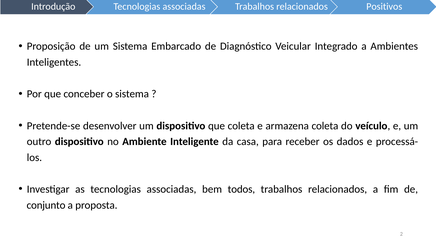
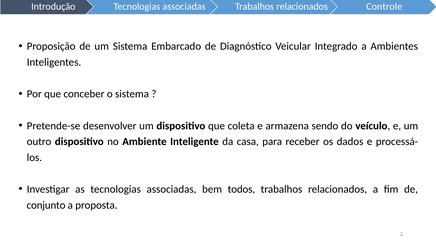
Positivos: Positivos -> Controle
armazena coleta: coleta -> sendo
